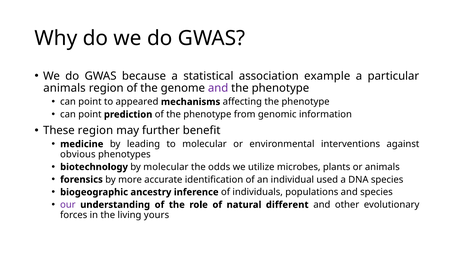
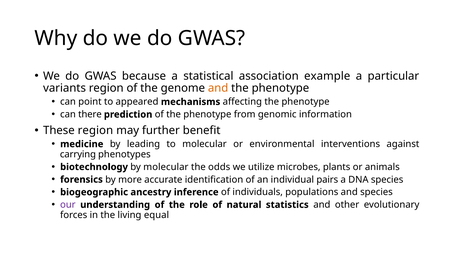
animals at (65, 88): animals -> variants
and at (218, 88) colour: purple -> orange
point at (90, 114): point -> there
obvious: obvious -> carrying
used: used -> pairs
different: different -> statistics
yours: yours -> equal
